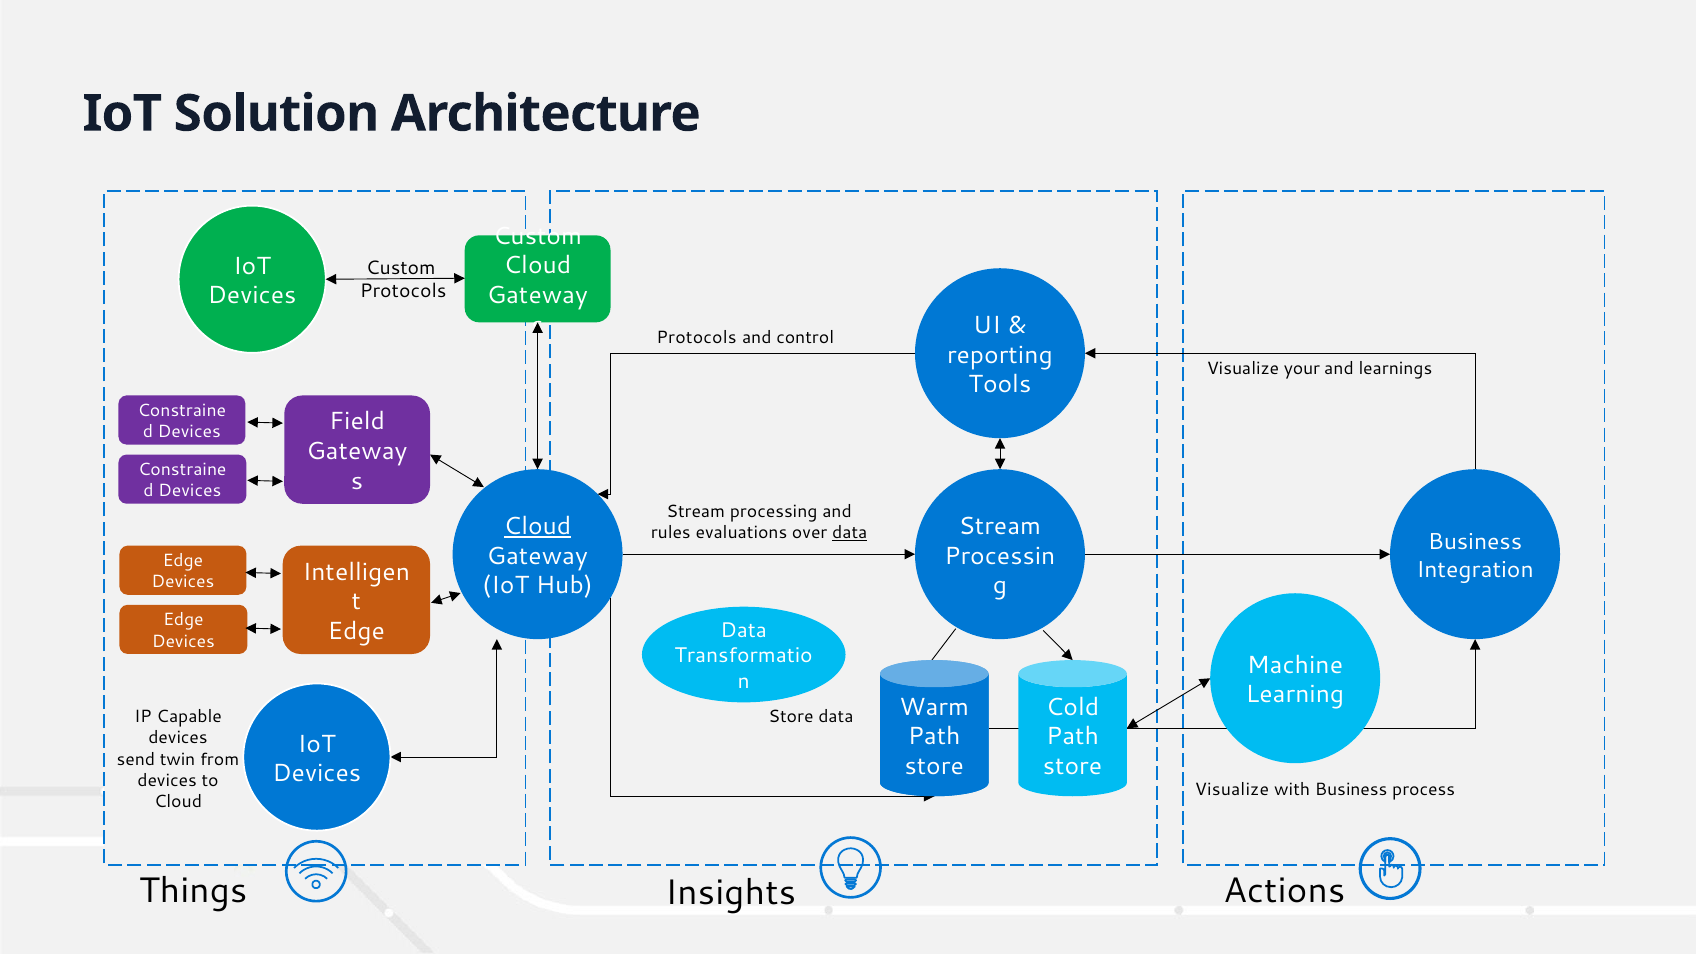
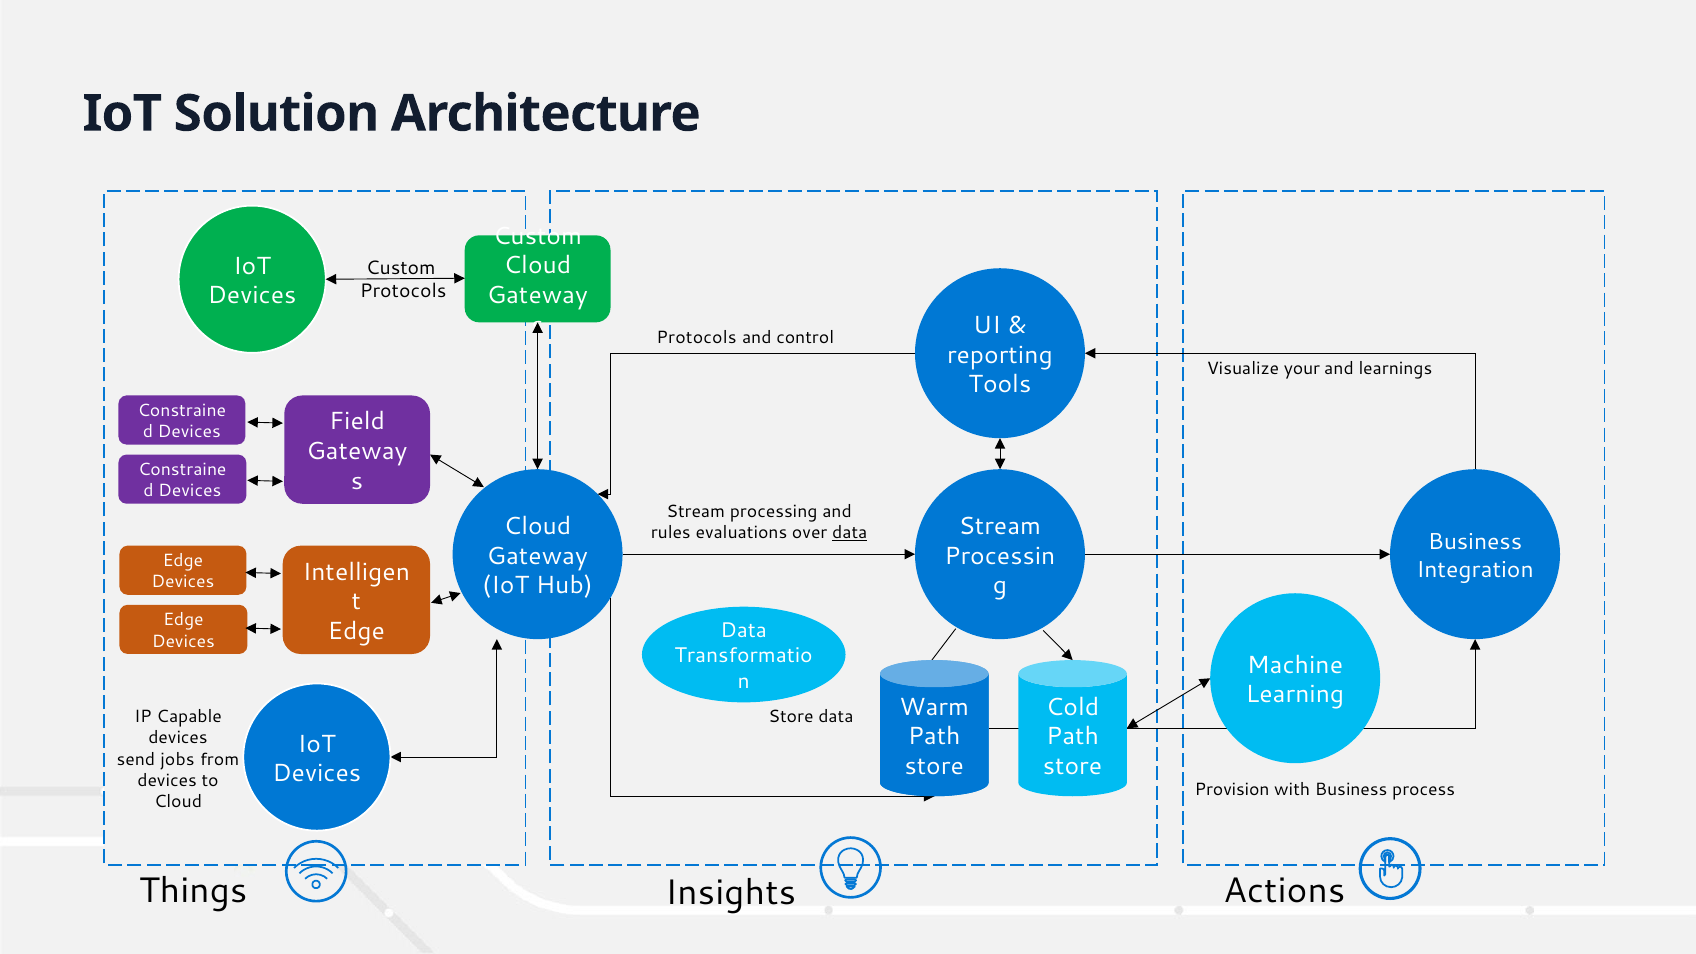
Cloud at (538, 526) underline: present -> none
twin: twin -> jobs
Visualize at (1232, 790): Visualize -> Provision
